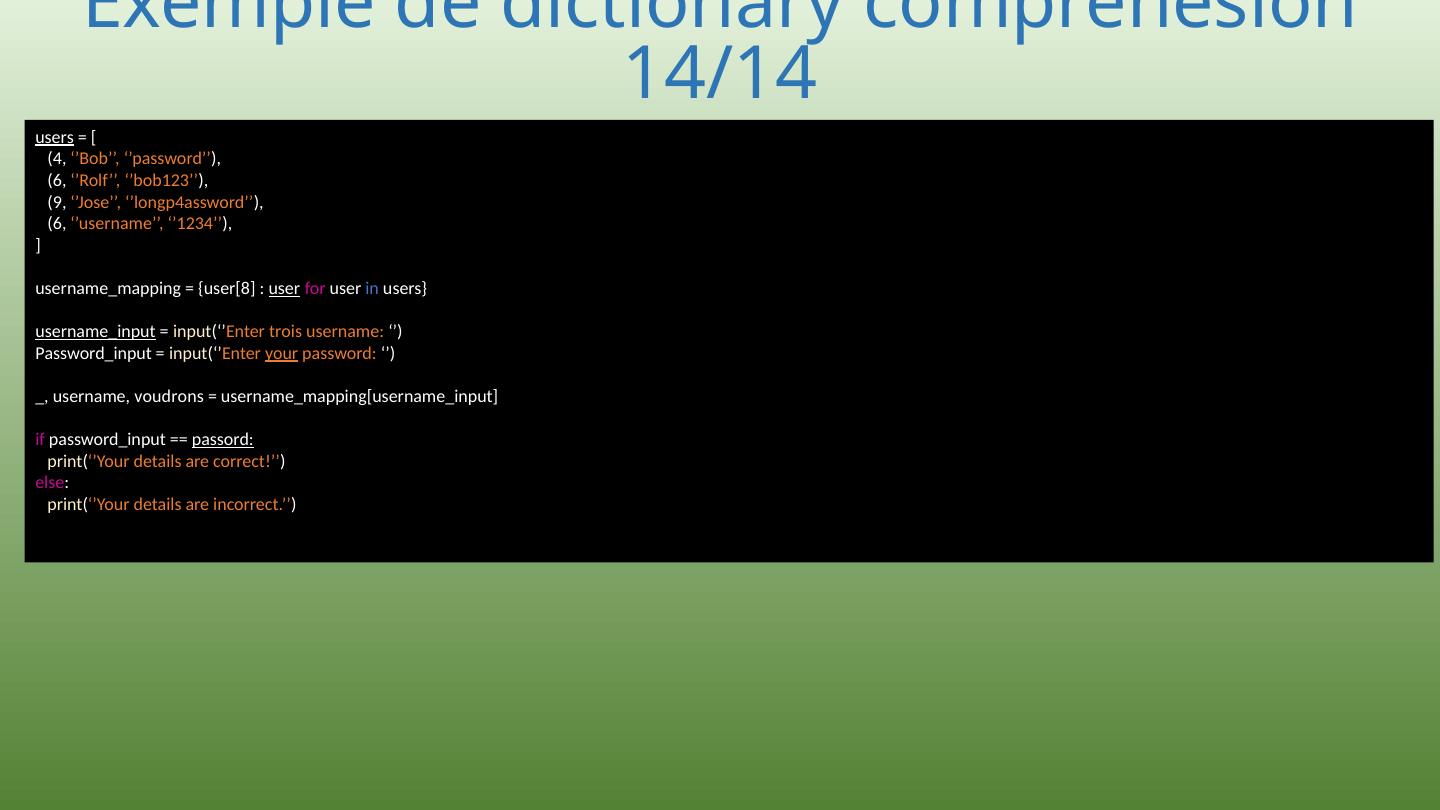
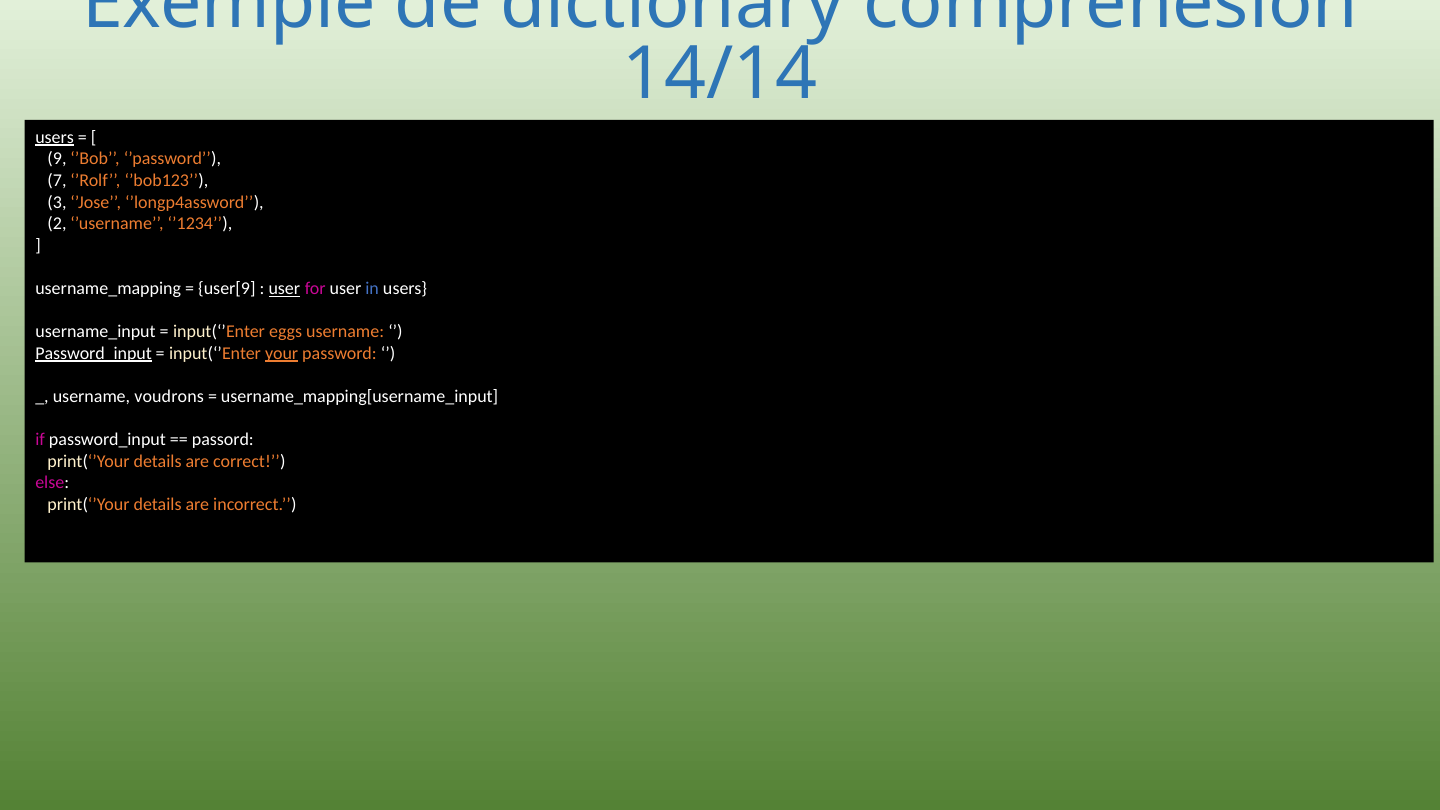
4: 4 -> 9
6 at (57, 180): 6 -> 7
9: 9 -> 3
6 at (57, 224): 6 -> 2
user[8: user[8 -> user[9
username_input underline: present -> none
trois: trois -> eggs
Password_input at (94, 353) underline: none -> present
passord underline: present -> none
